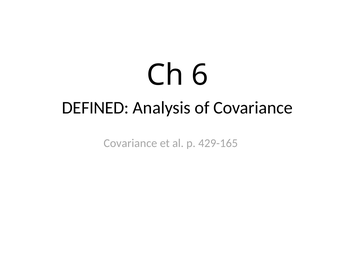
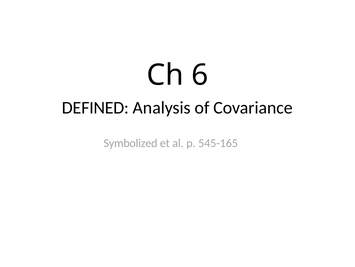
Covariance at (130, 143): Covariance -> Symbolized
429-165: 429-165 -> 545-165
